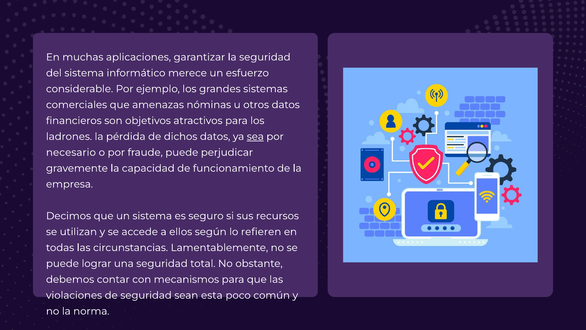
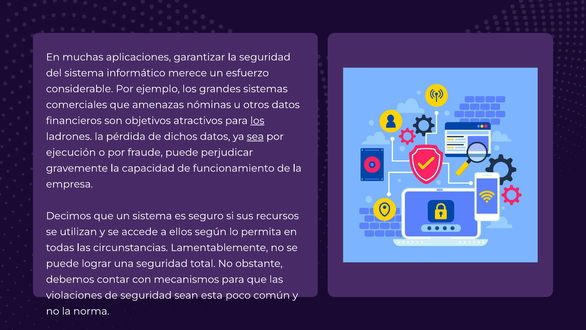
los at (257, 121) underline: none -> present
necesario: necesario -> ejecución
refieren: refieren -> permita
